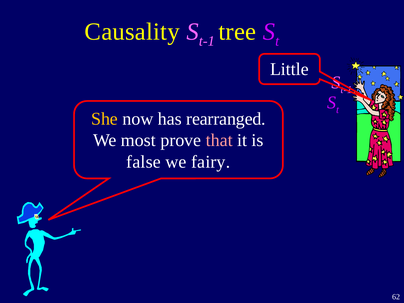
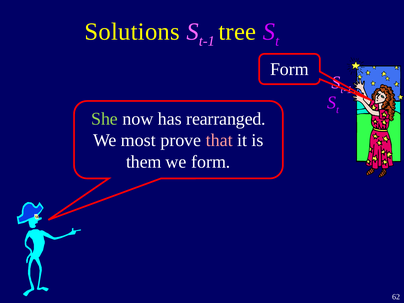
Causality: Causality -> Solutions
Little at (289, 69): Little -> Form
She colour: yellow -> light green
false: false -> them
we fairy: fairy -> form
